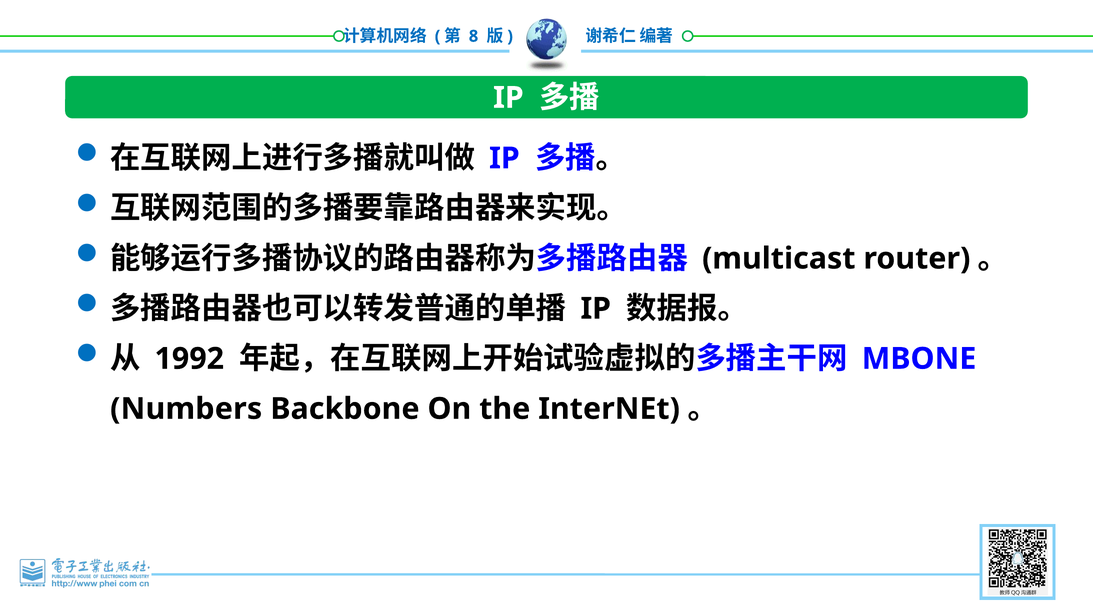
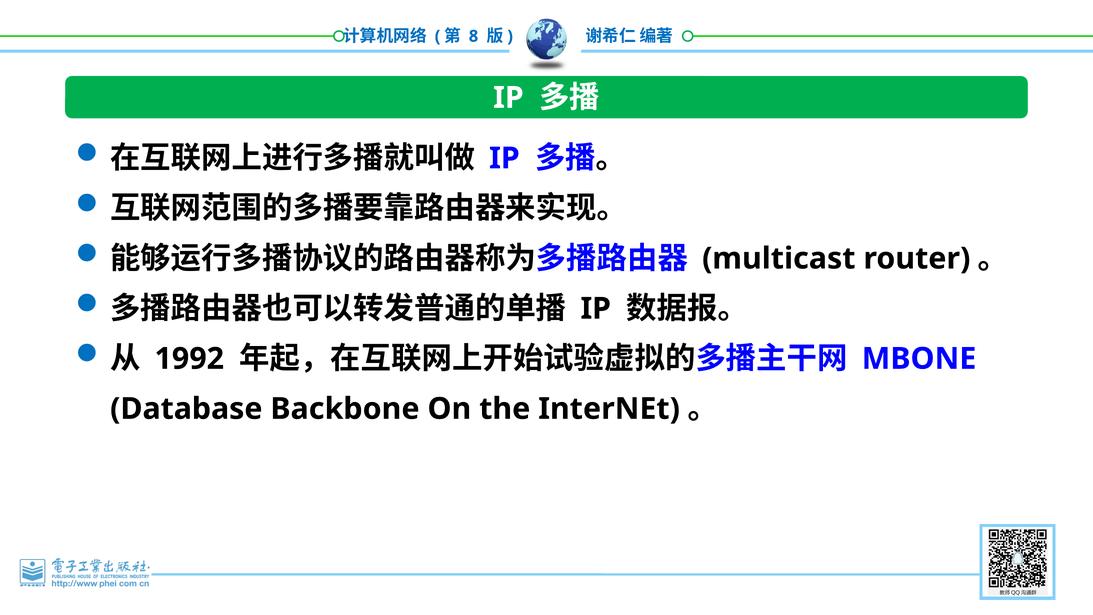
Numbers: Numbers -> Database
